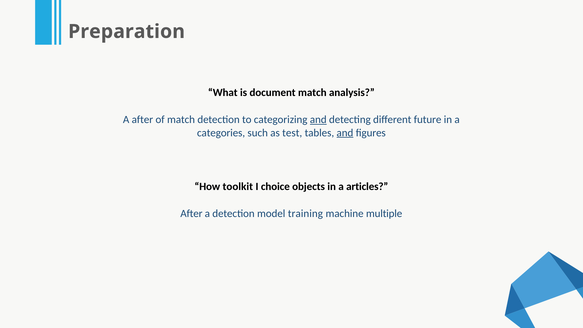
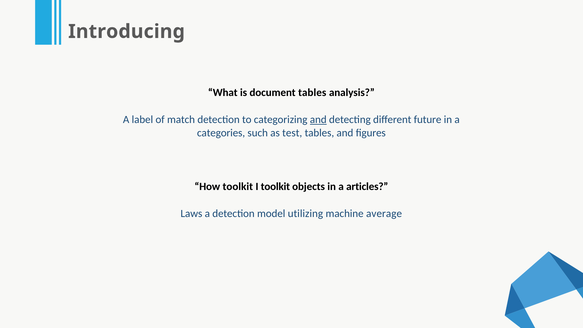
Preparation: Preparation -> Introducing
document match: match -> tables
A after: after -> label
and at (345, 133) underline: present -> none
I choice: choice -> toolkit
After at (191, 214): After -> Laws
training: training -> utilizing
multiple: multiple -> average
